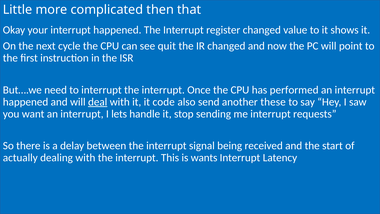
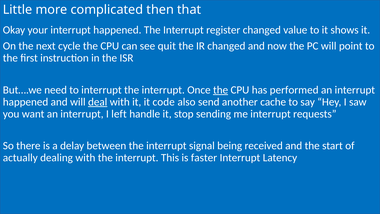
the at (221, 90) underline: none -> present
these: these -> cache
lets: lets -> left
wants: wants -> faster
